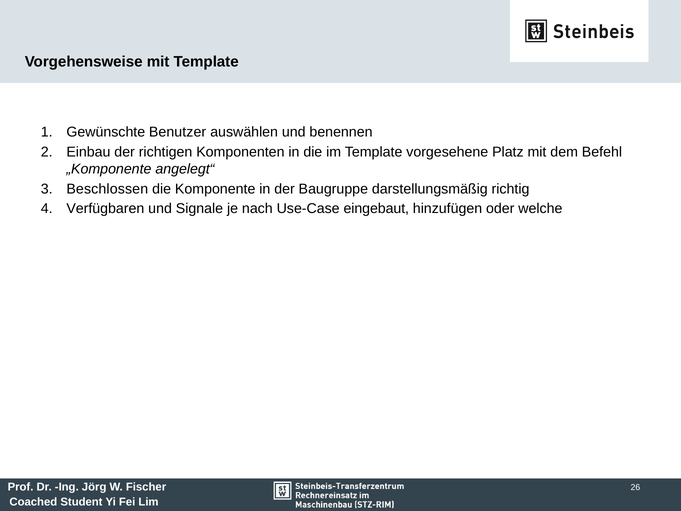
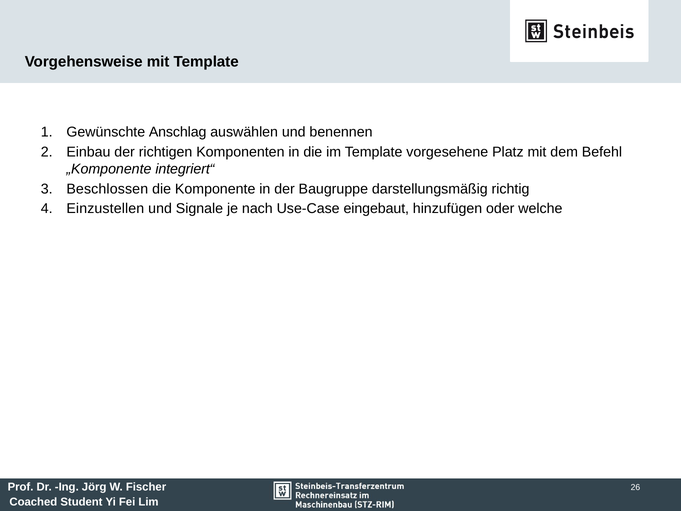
Benutzer: Benutzer -> Anschlag
angelegt“: angelegt“ -> integriert“
Verfügbaren: Verfügbaren -> Einzustellen
